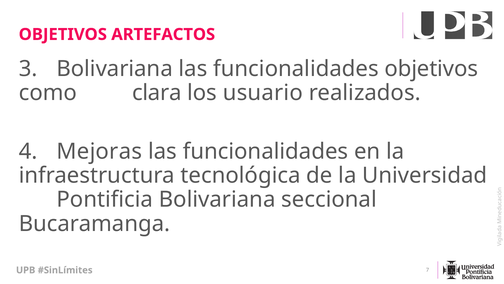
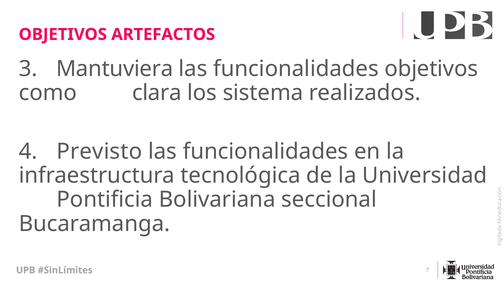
3 Bolivariana: Bolivariana -> Mantuviera
usuario: usuario -> sistema
Mejoras: Mejoras -> Previsto
